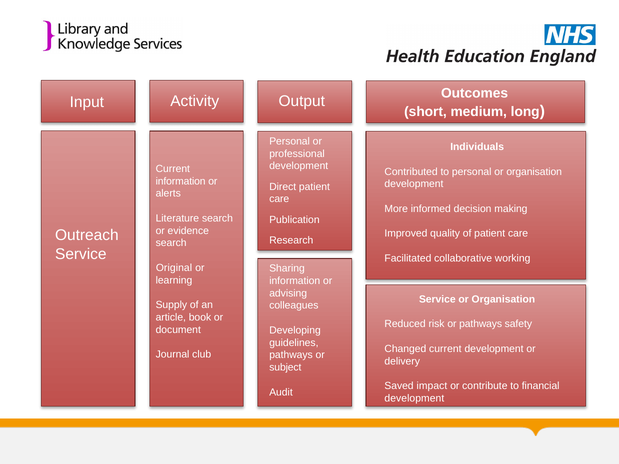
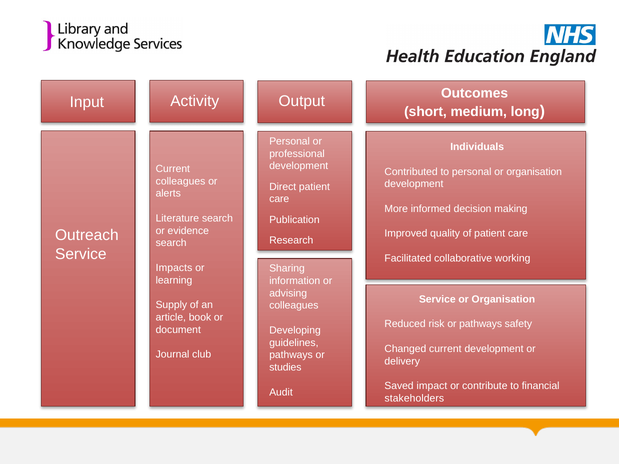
information at (181, 181): information -> colleagues
Original: Original -> Impacts
subject: subject -> studies
development at (414, 398): development -> stakeholders
